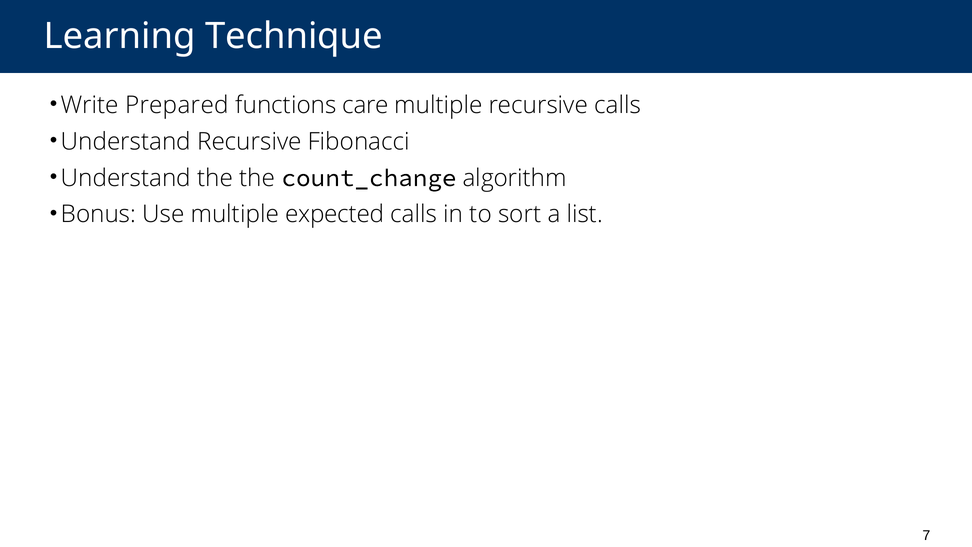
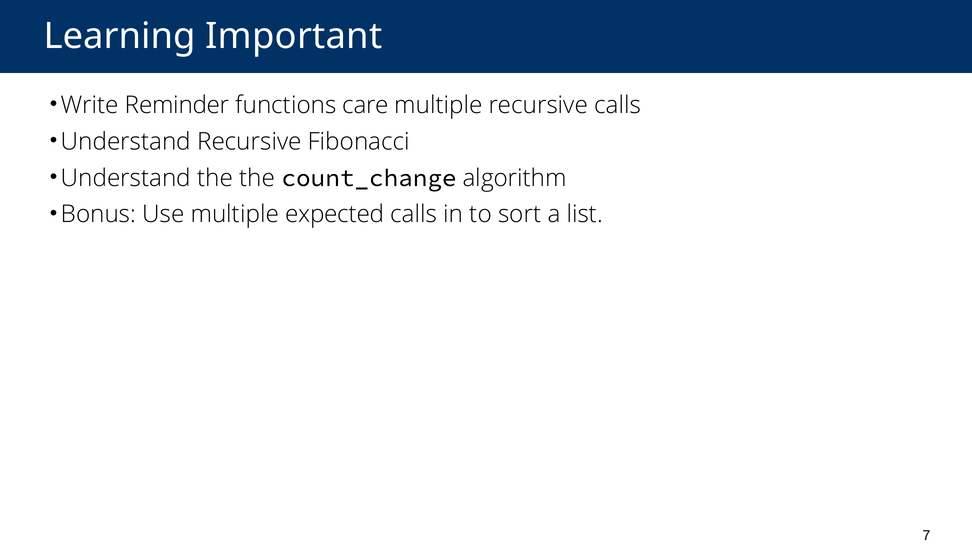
Technique: Technique -> Important
Prepared: Prepared -> Reminder
